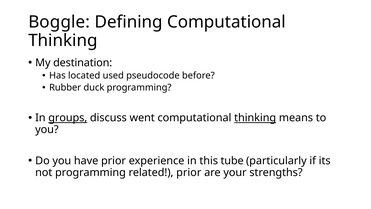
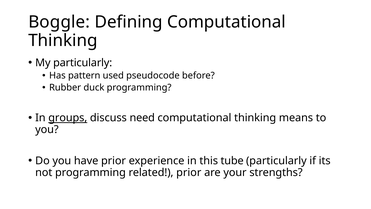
My destination: destination -> particularly
located: located -> pattern
went: went -> need
thinking at (255, 118) underline: present -> none
